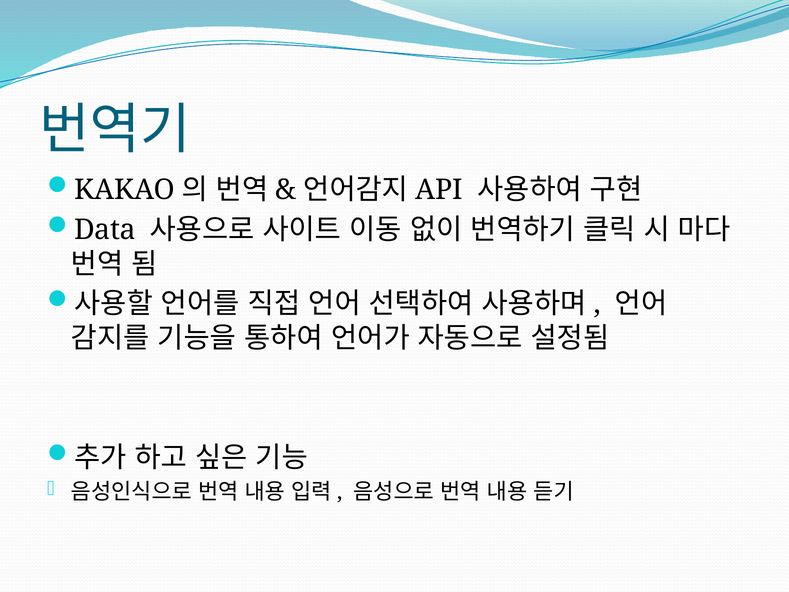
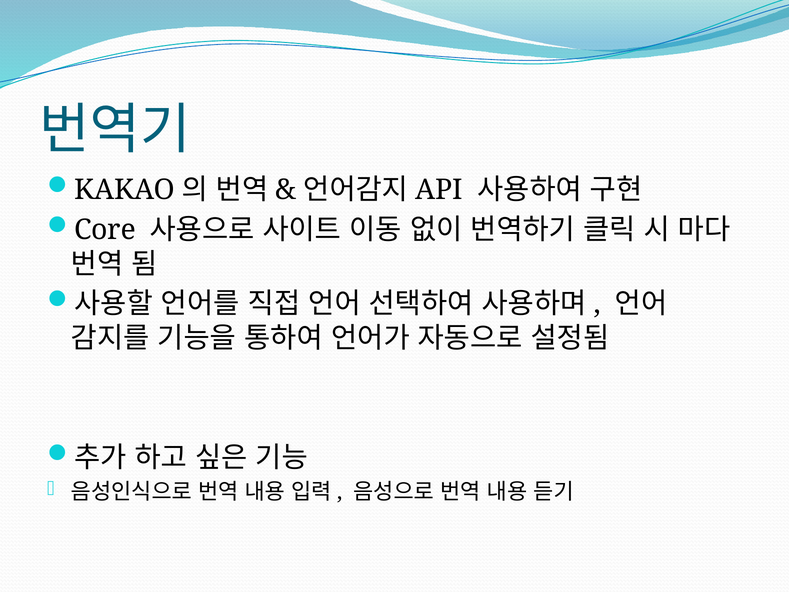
Data: Data -> Core
